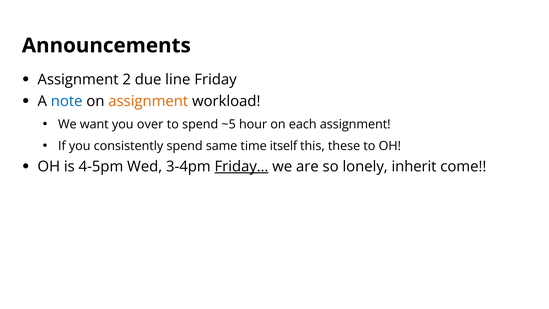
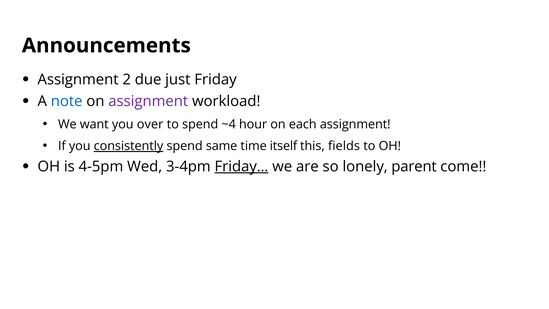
line: line -> just
assignment at (148, 101) colour: orange -> purple
~5: ~5 -> ~4
consistently underline: none -> present
these: these -> fields
inherit: inherit -> parent
